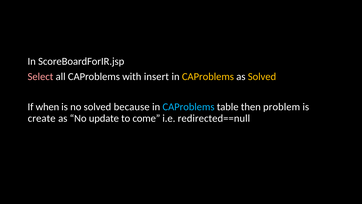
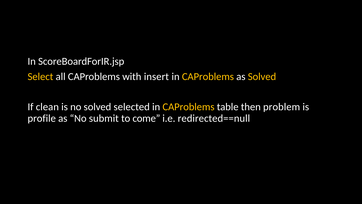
Select colour: pink -> yellow
when: when -> clean
because: because -> selected
CAProblems at (189, 107) colour: light blue -> yellow
create: create -> profile
update: update -> submit
